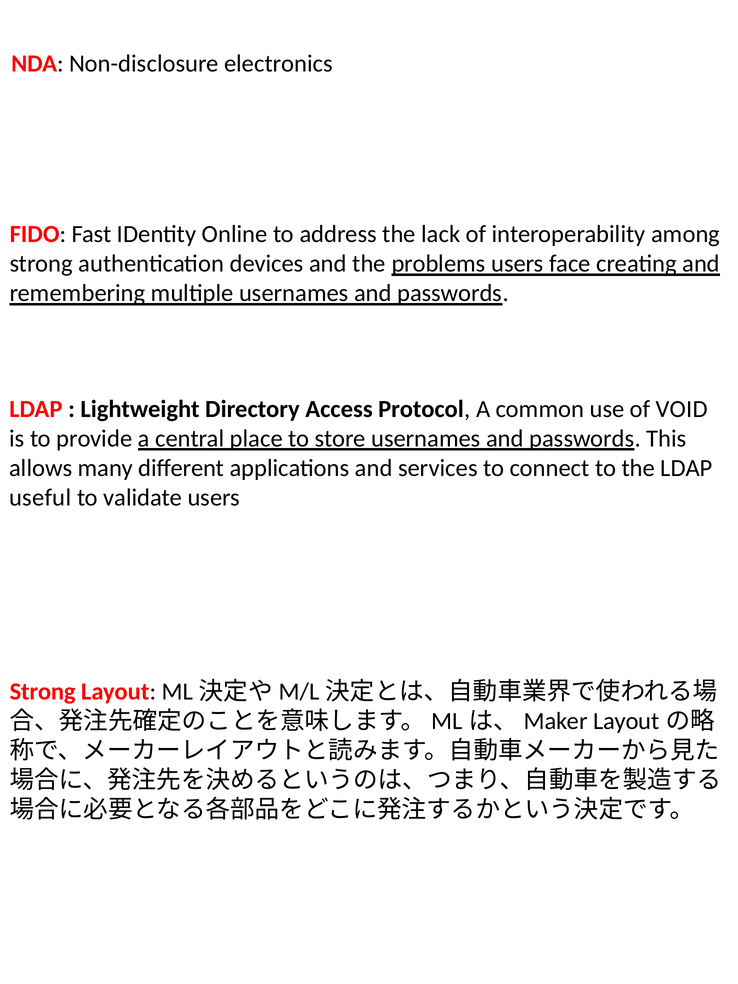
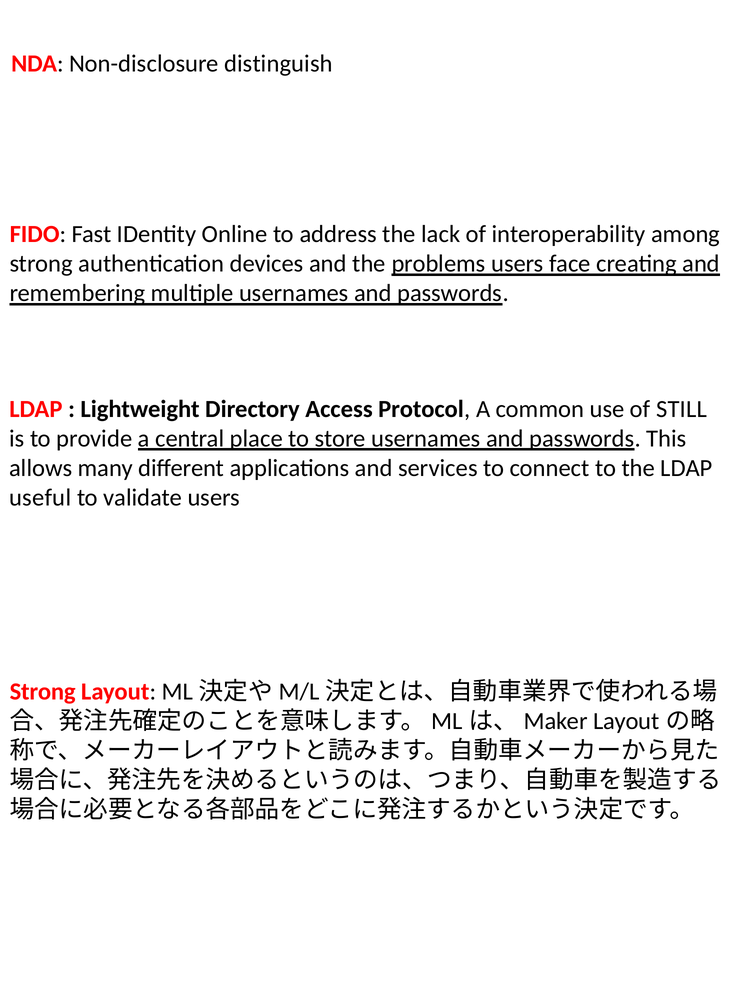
electronics: electronics -> distinguish
VOID: VOID -> STILL
